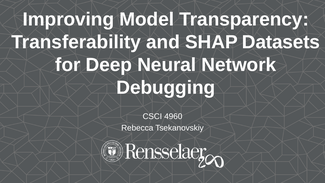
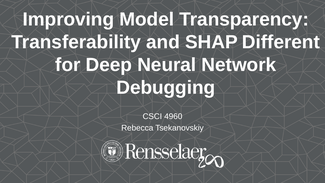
Datasets: Datasets -> Different
